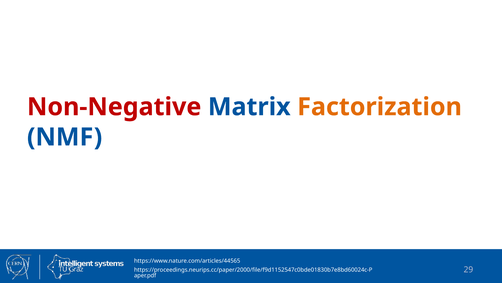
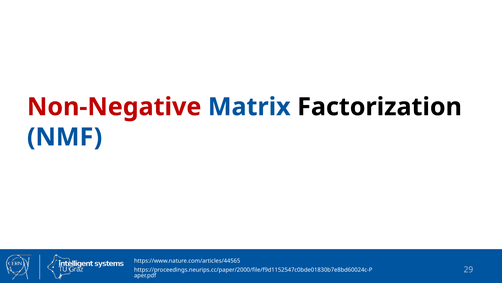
Factorization colour: orange -> black
